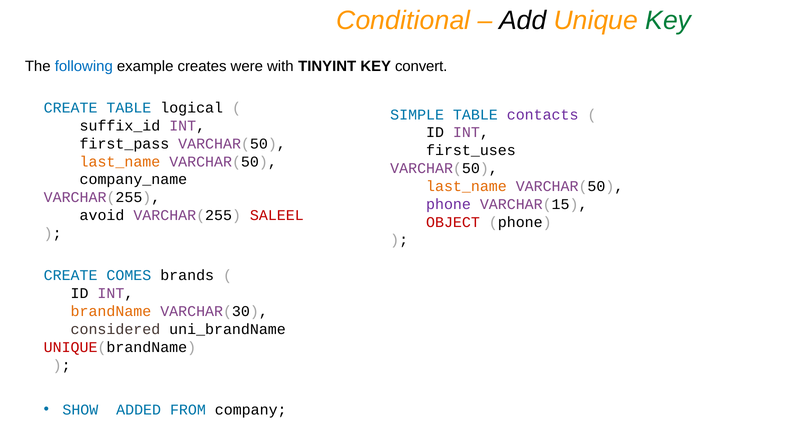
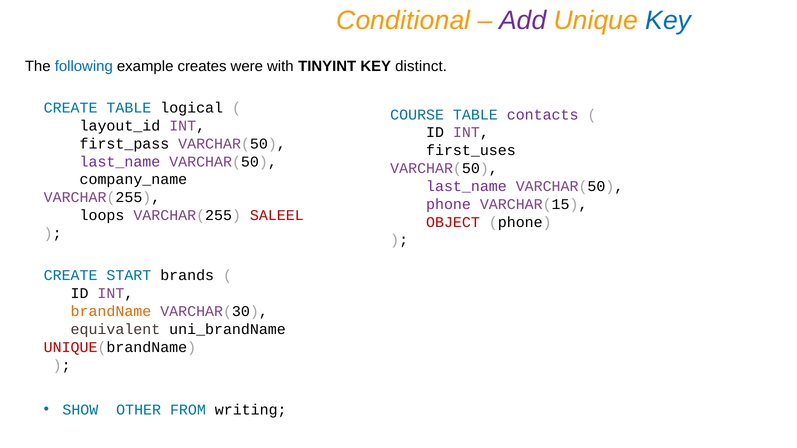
Add colour: black -> purple
Key at (668, 21) colour: green -> blue
convert: convert -> distinct
SIMPLE: SIMPLE -> COURSE
suffix_id: suffix_id -> layout_id
last_name at (120, 162) colour: orange -> purple
last_name at (466, 186) colour: orange -> purple
avoid: avoid -> loops
COMES: COMES -> START
considered: considered -> equivalent
ADDED: ADDED -> OTHER
company: company -> writing
